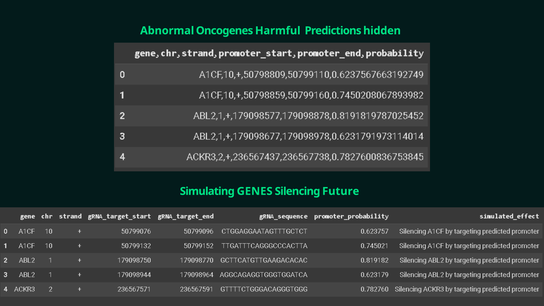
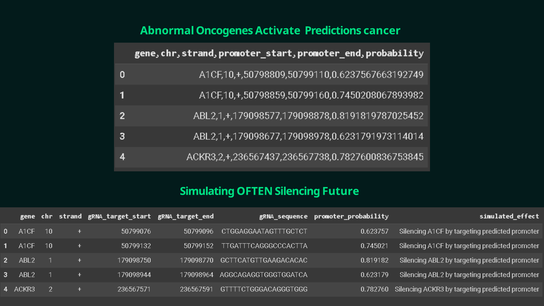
Harmful: Harmful -> Activate
hidden: hidden -> cancer
GENES: GENES -> OFTEN
